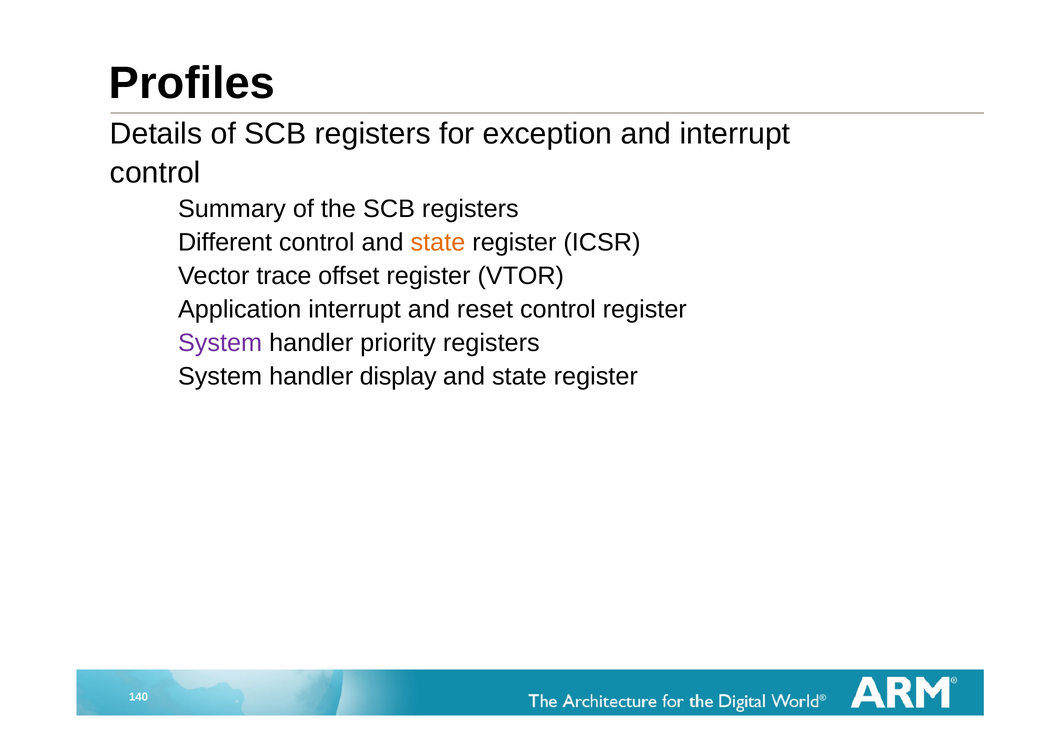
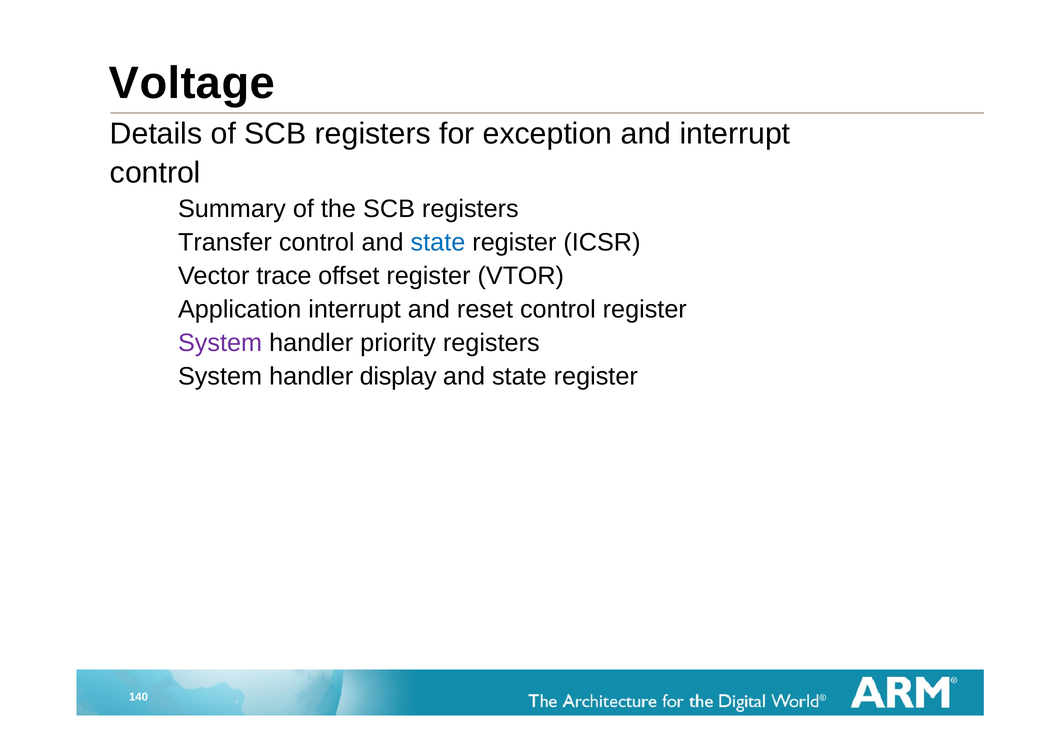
Profiles: Profiles -> Voltage
Different: Different -> Transfer
state at (438, 242) colour: orange -> blue
